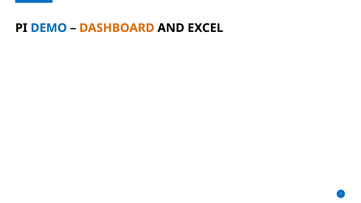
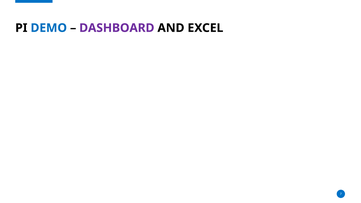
DASHBOARD colour: orange -> purple
